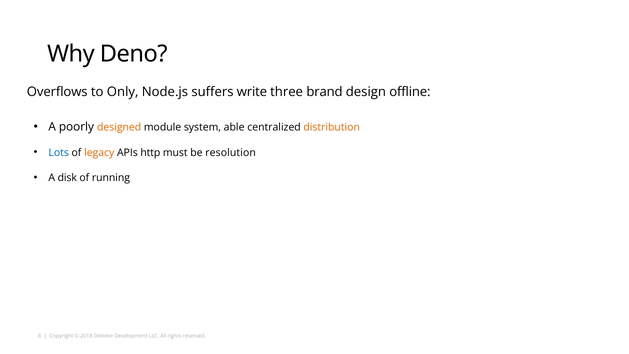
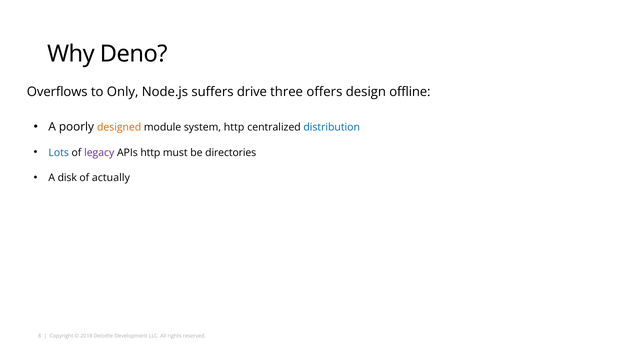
write: write -> drive
brand: brand -> offers
system able: able -> http
distribution colour: orange -> blue
legacy colour: orange -> purple
resolution: resolution -> directories
running: running -> actually
